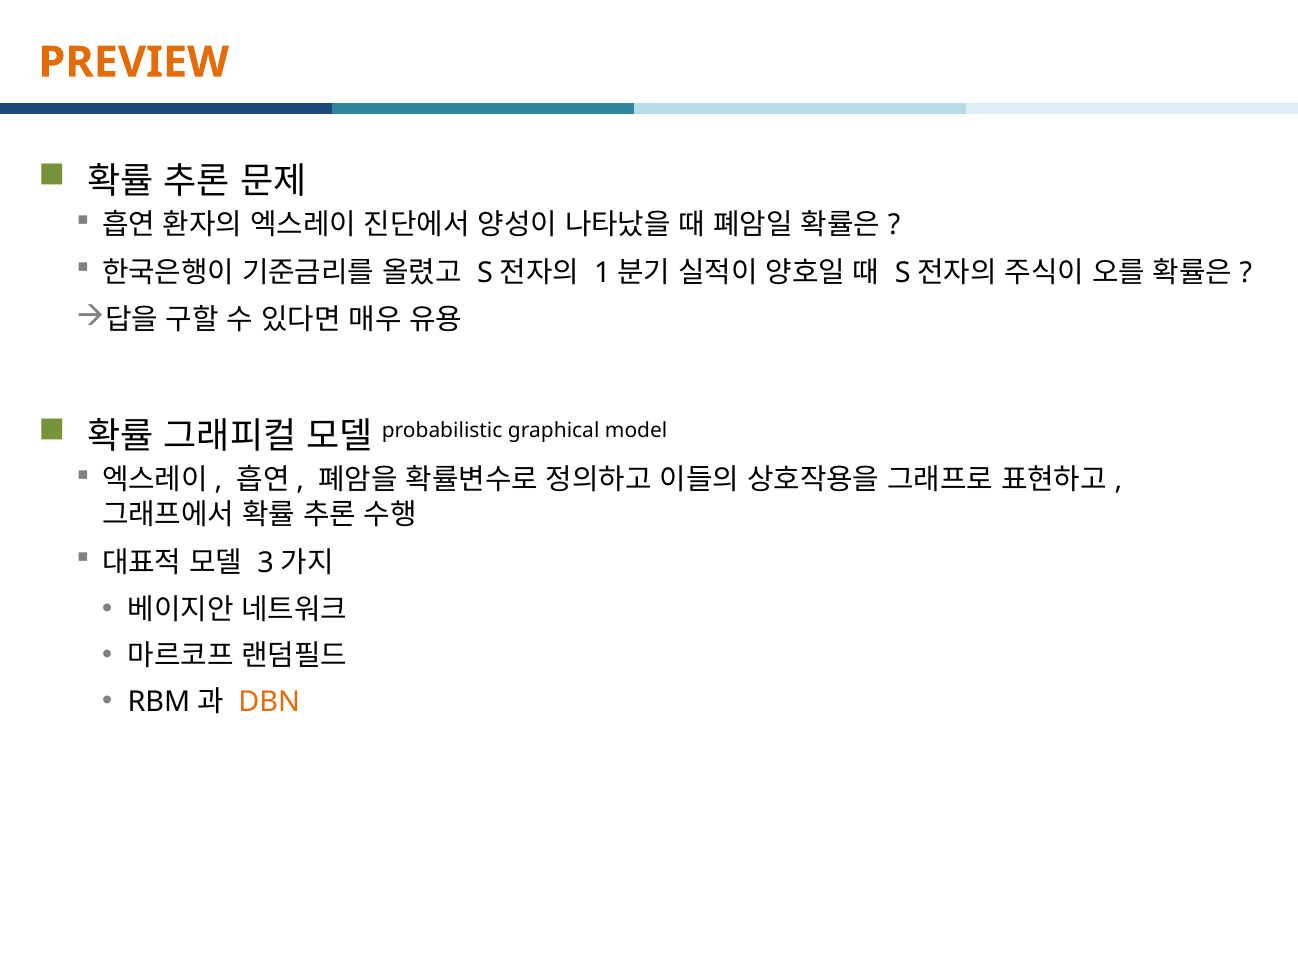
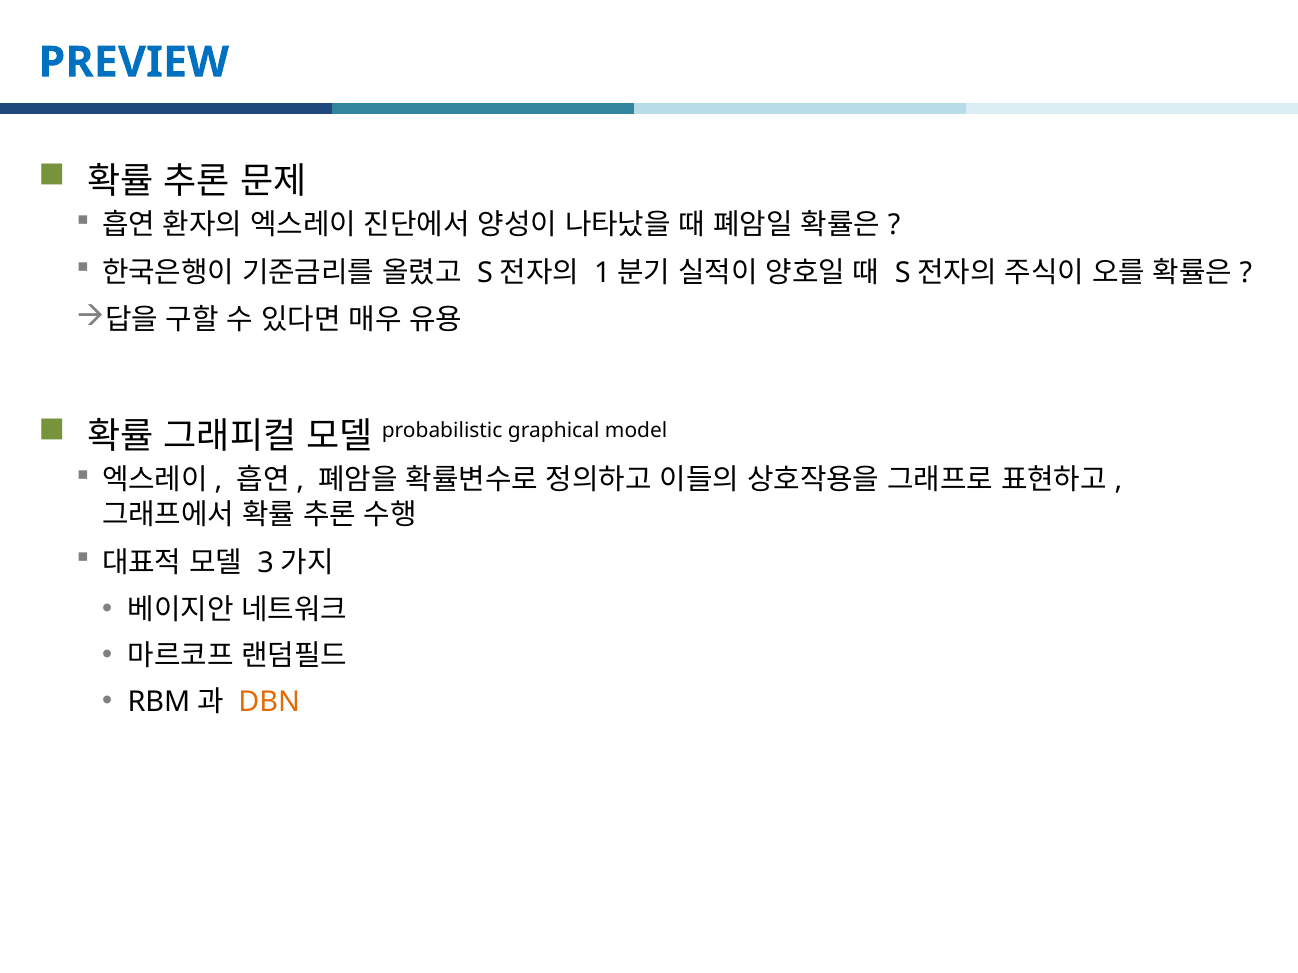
PREVIEW colour: orange -> blue
